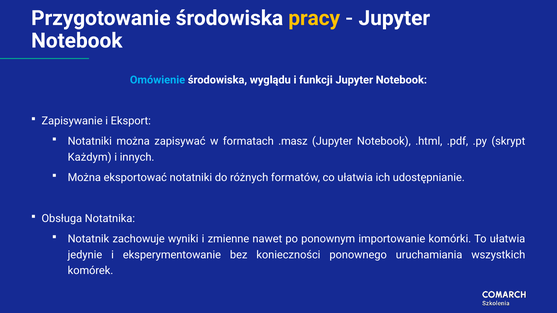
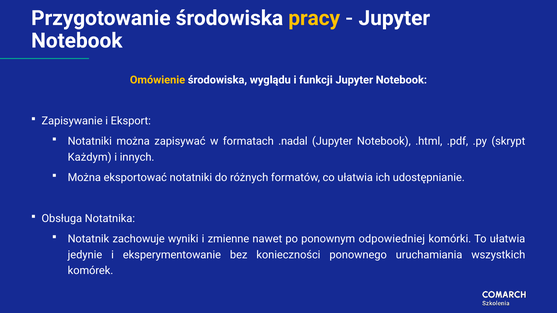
Omówienie colour: light blue -> yellow
.masz: .masz -> .nadal
importowanie: importowanie -> odpowiedniej
